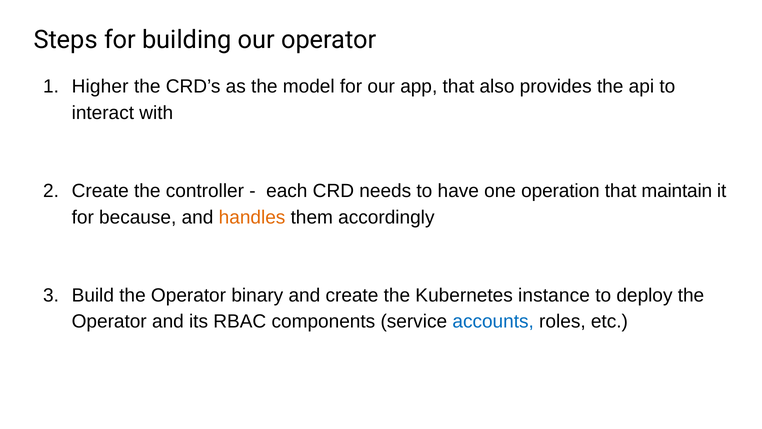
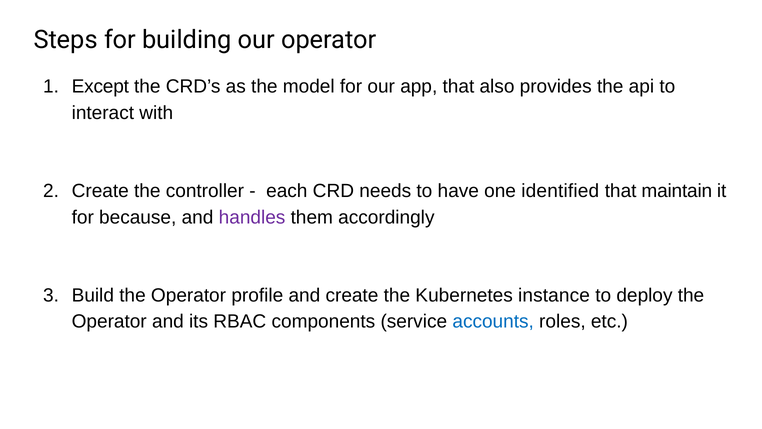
Higher: Higher -> Except
operation: operation -> identified
handles colour: orange -> purple
binary: binary -> profile
